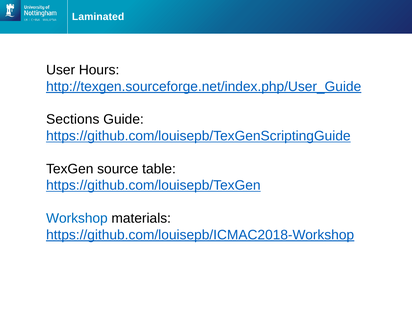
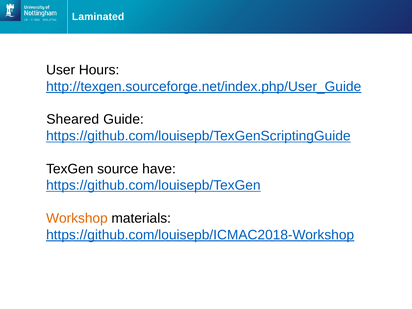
Sections: Sections -> Sheared
table: table -> have
Workshop colour: blue -> orange
